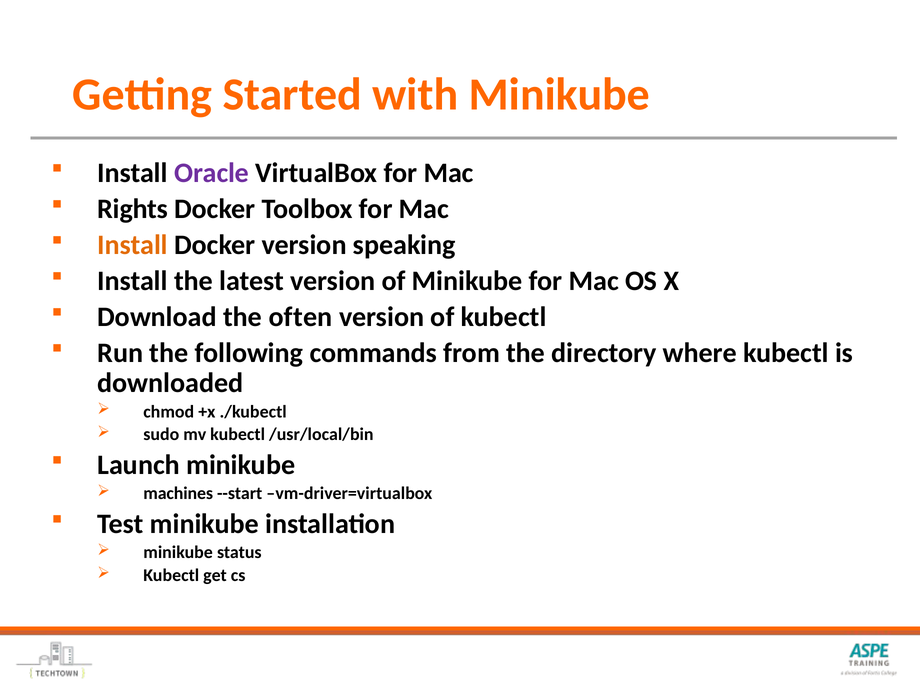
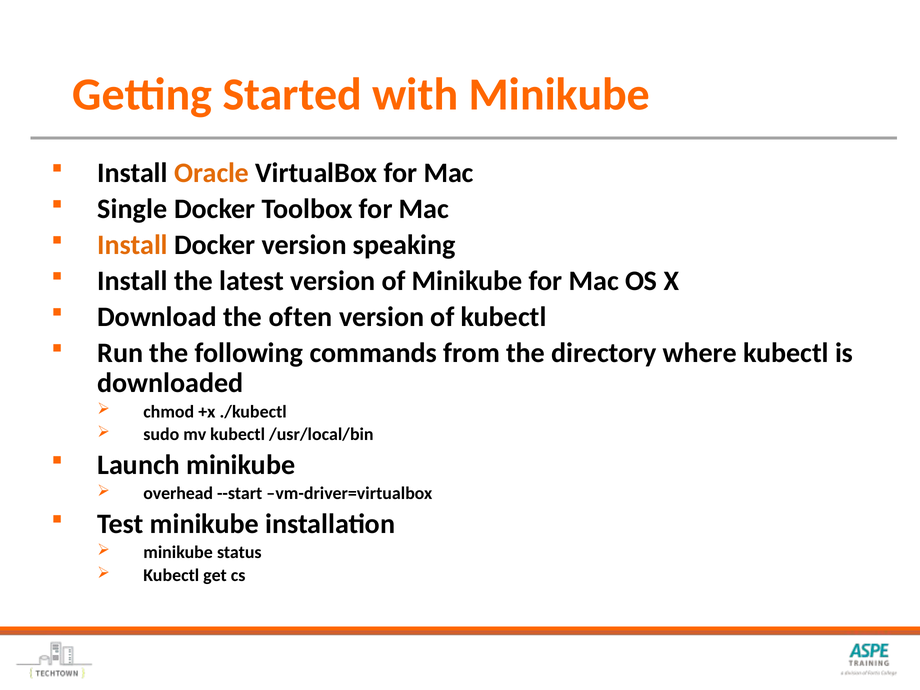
Oracle colour: purple -> orange
Rights: Rights -> Single
machines: machines -> overhead
